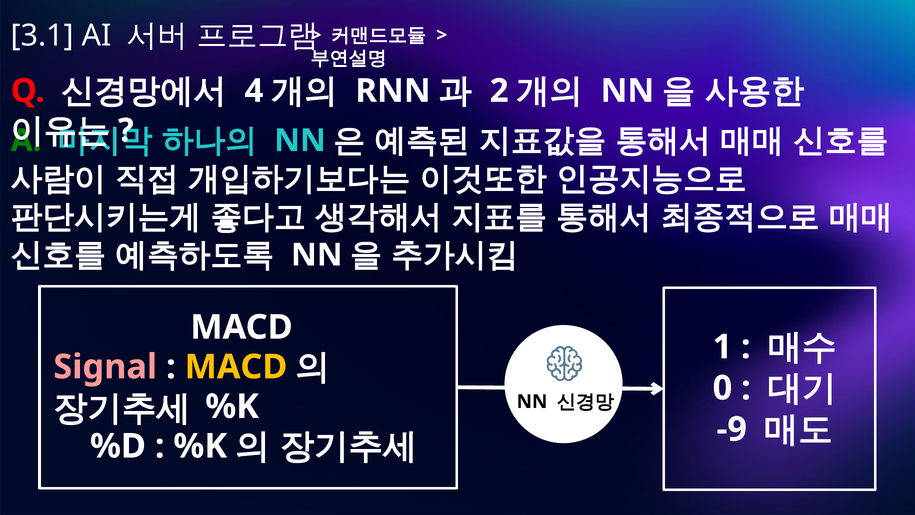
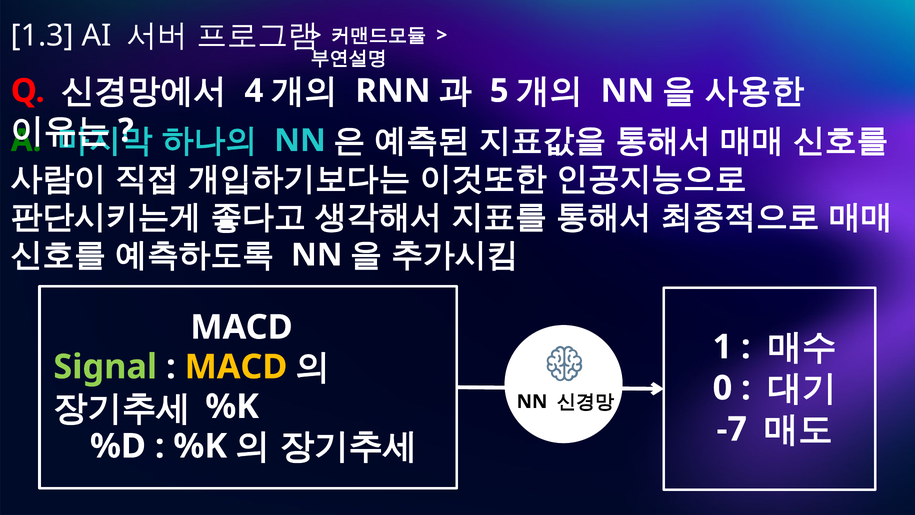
3.1: 3.1 -> 1.3
2: 2 -> 5
Signal colour: pink -> light green
-9: -9 -> -7
